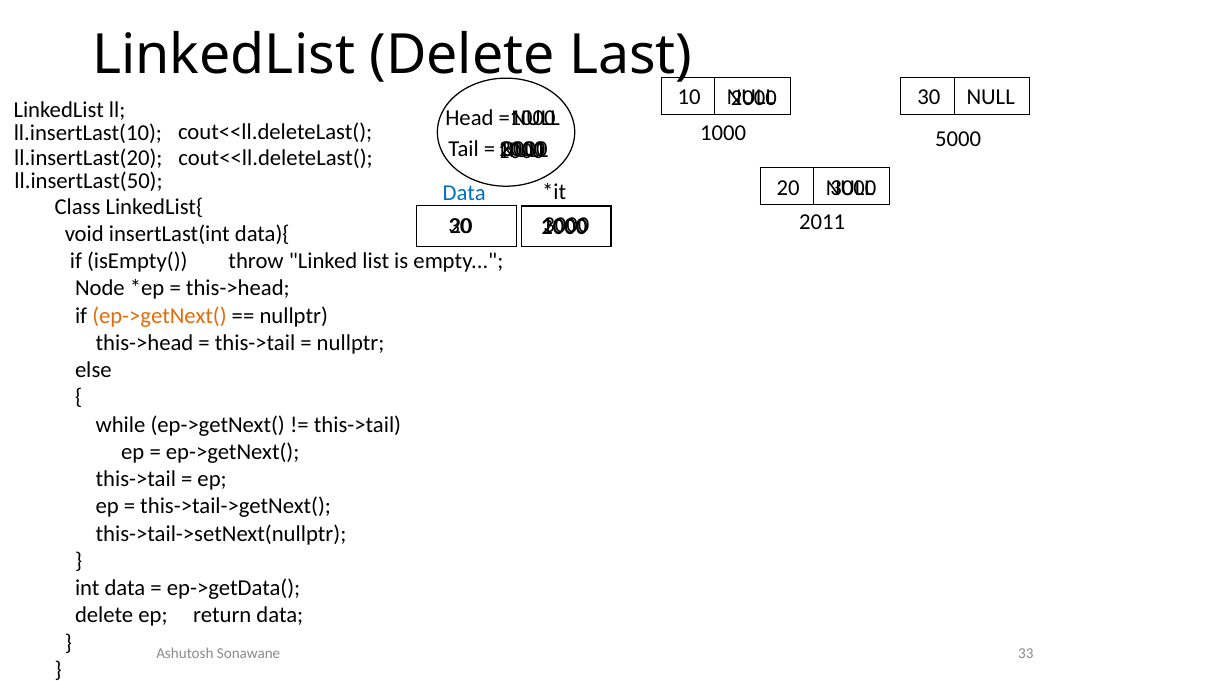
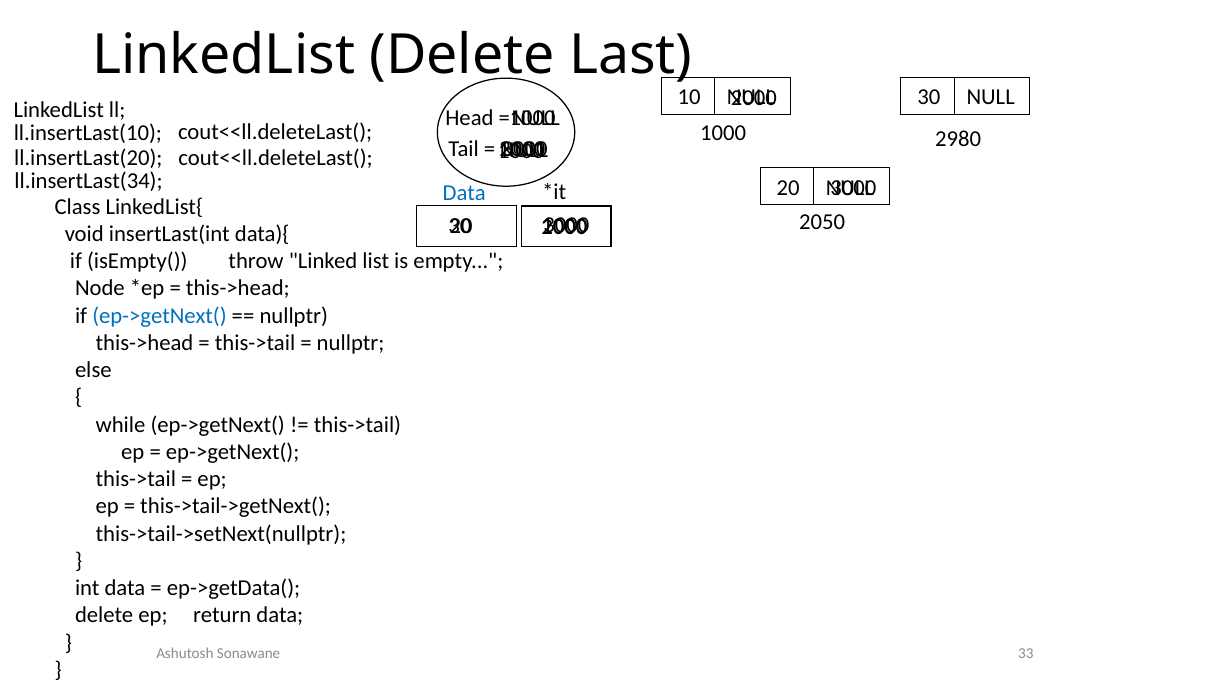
5000: 5000 -> 2980
ll.insertLast(50: ll.insertLast(50 -> ll.insertLast(34
2011: 2011 -> 2050
ep->getNext( at (159, 316) colour: orange -> blue
